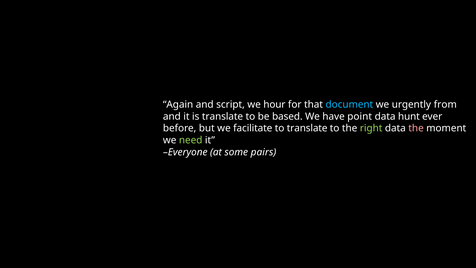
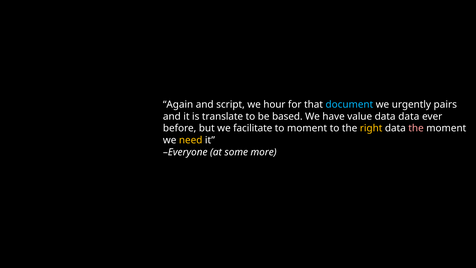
from: from -> pairs
point: point -> value
data hunt: hunt -> data
to translate: translate -> moment
right colour: light green -> yellow
need colour: light green -> yellow
pairs: pairs -> more
